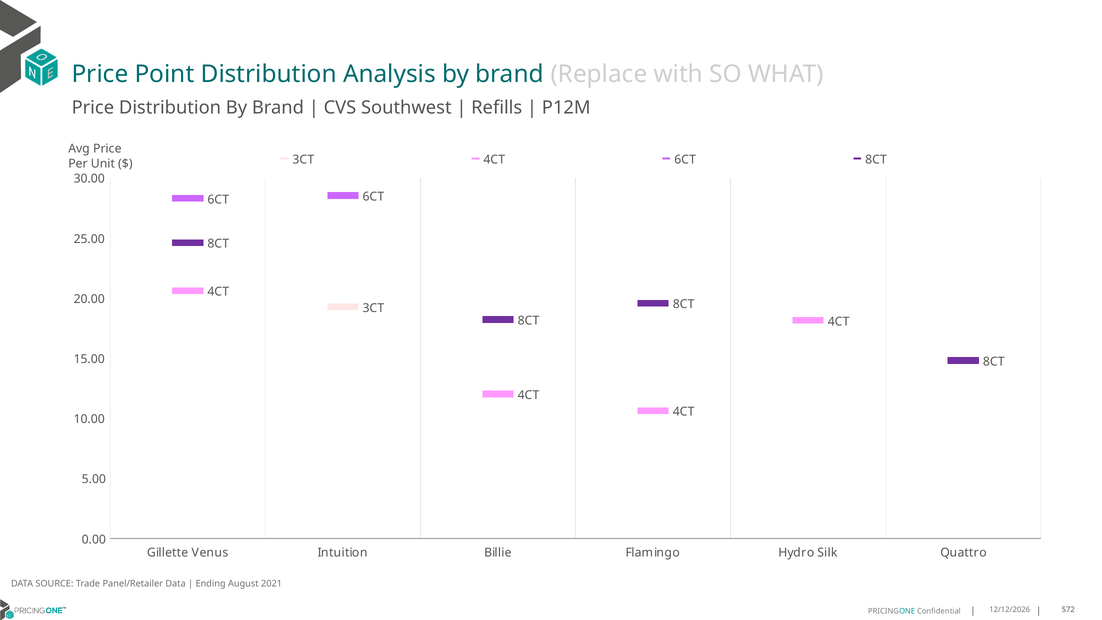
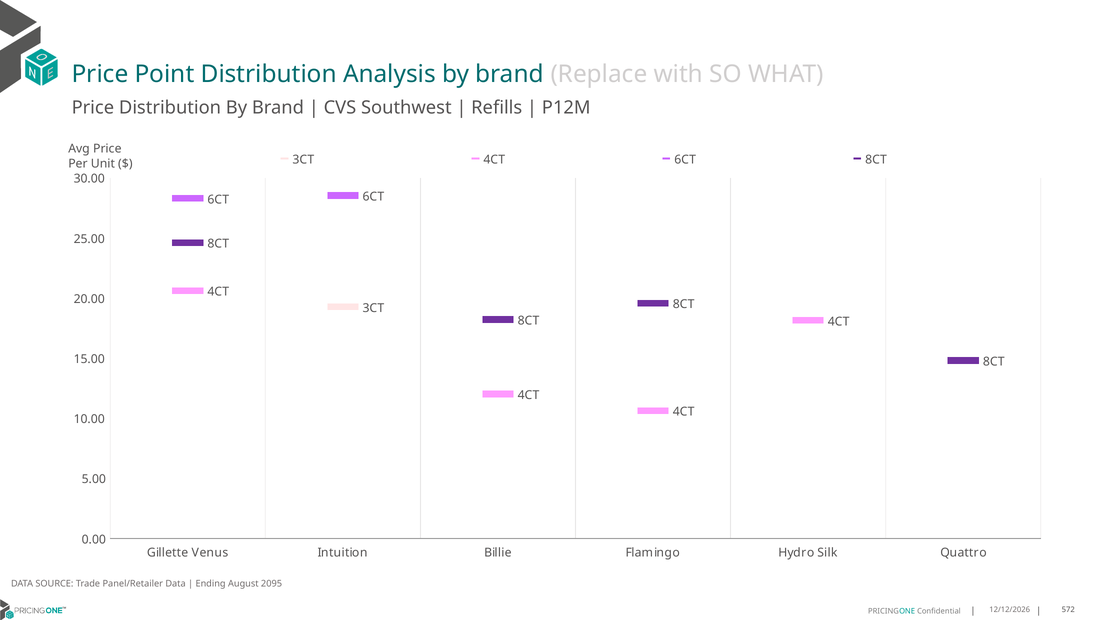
2021: 2021 -> 2095
